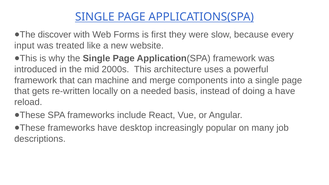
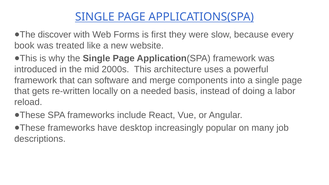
input: input -> book
machine: machine -> software
a have: have -> labor
